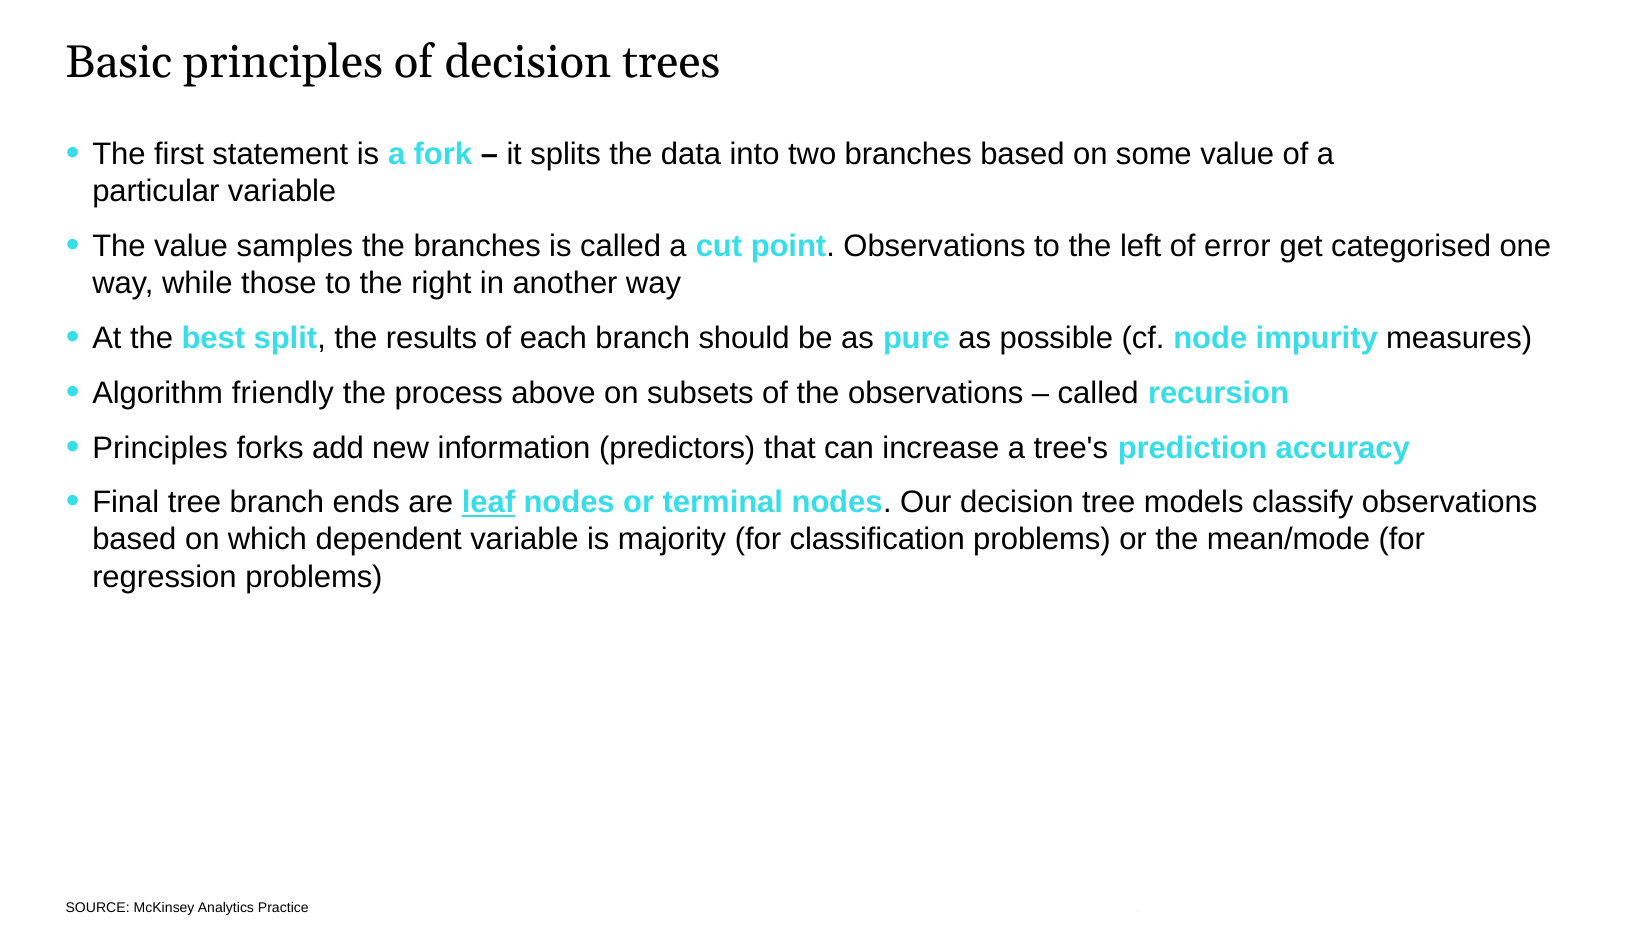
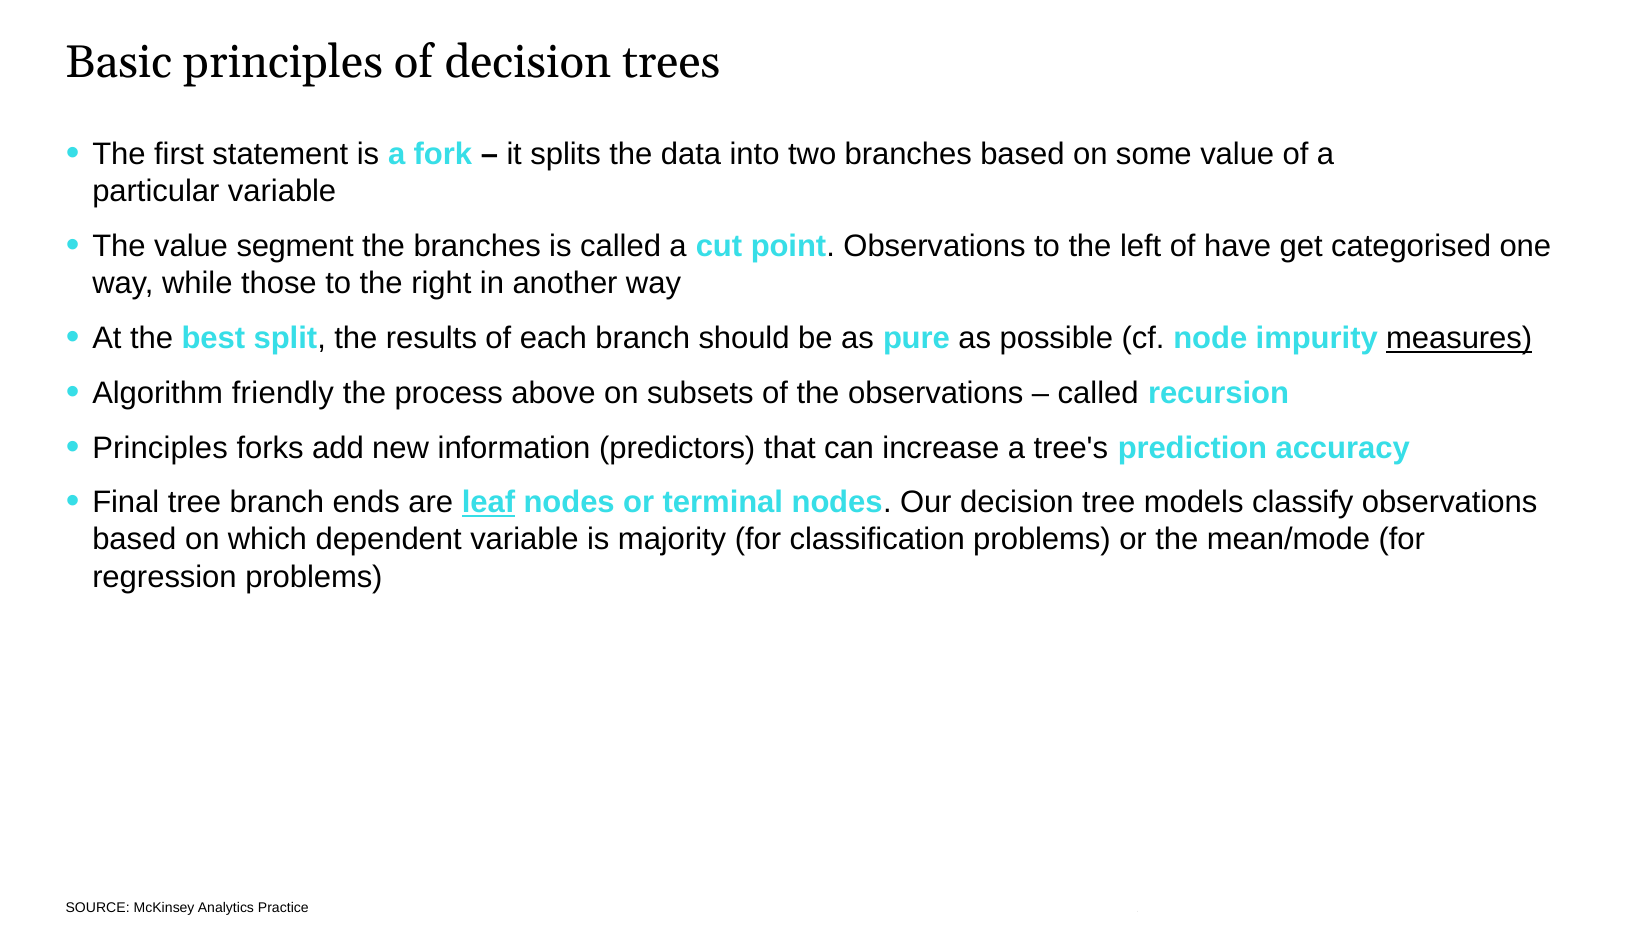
samples: samples -> segment
error: error -> have
measures underline: none -> present
